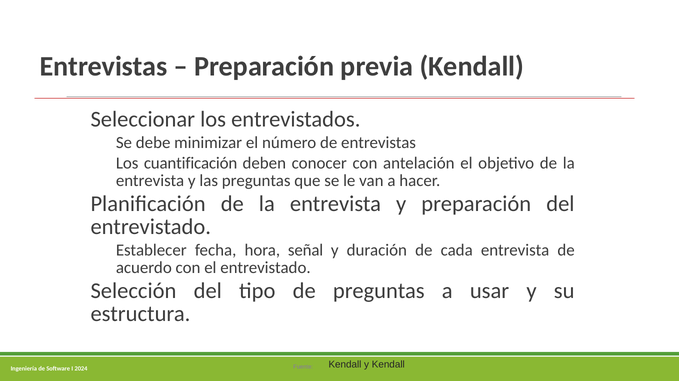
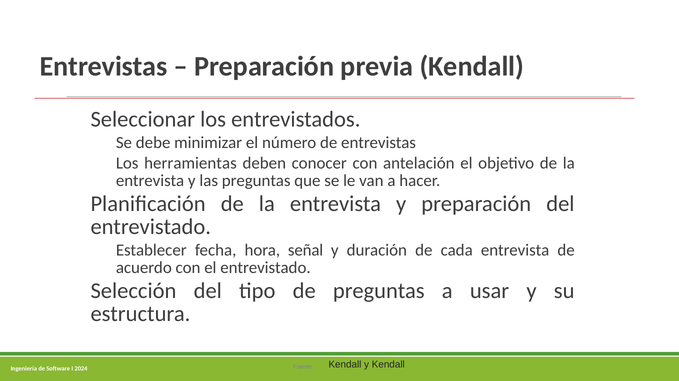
cuantificación: cuantificación -> herramientas
